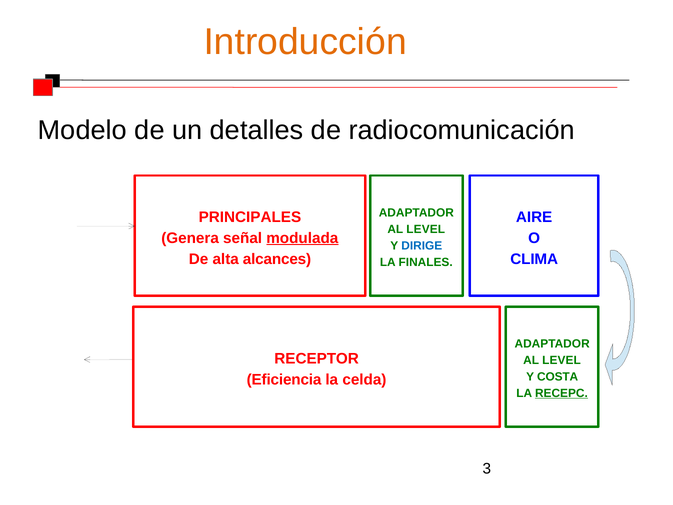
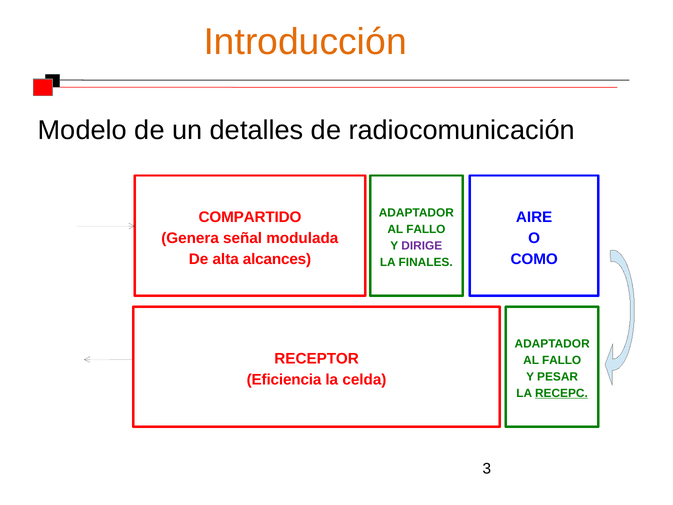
PRINCIPALES: PRINCIPALES -> COMPARTIDO
LEVEL at (426, 229): LEVEL -> FALLO
modulada underline: present -> none
DIRIGE colour: blue -> purple
CLIMA: CLIMA -> COMO
LEVEL at (562, 360): LEVEL -> FALLO
COSTA: COSTA -> PESAR
